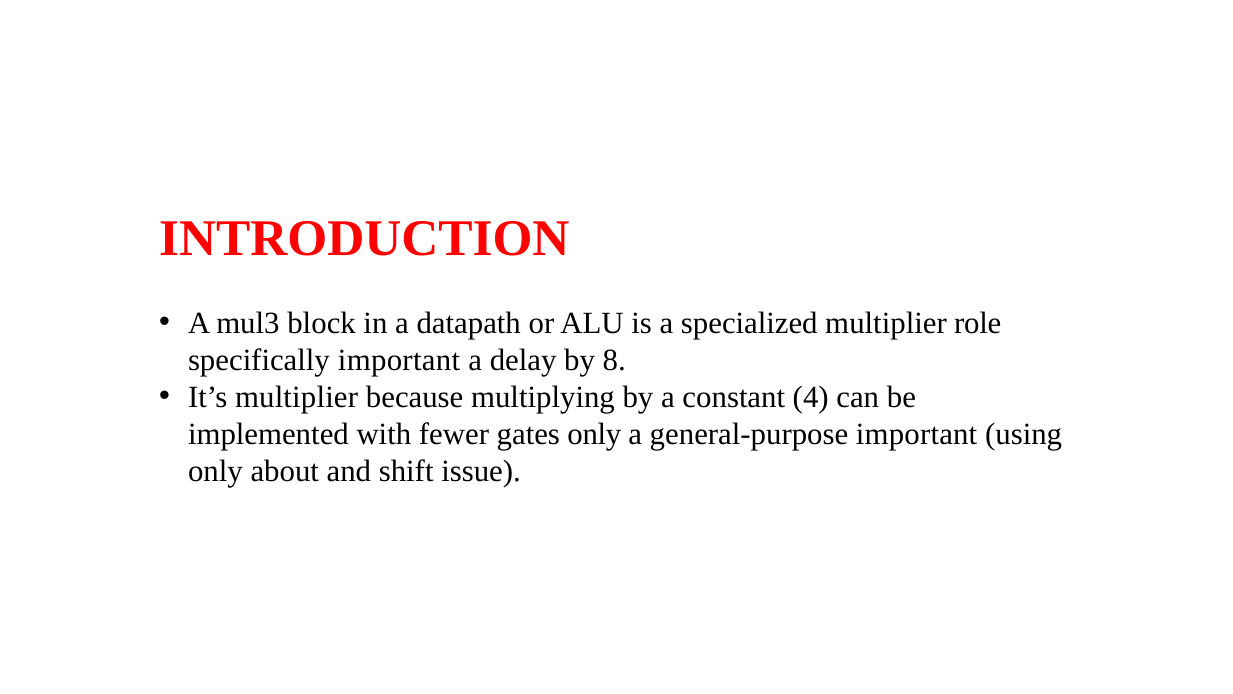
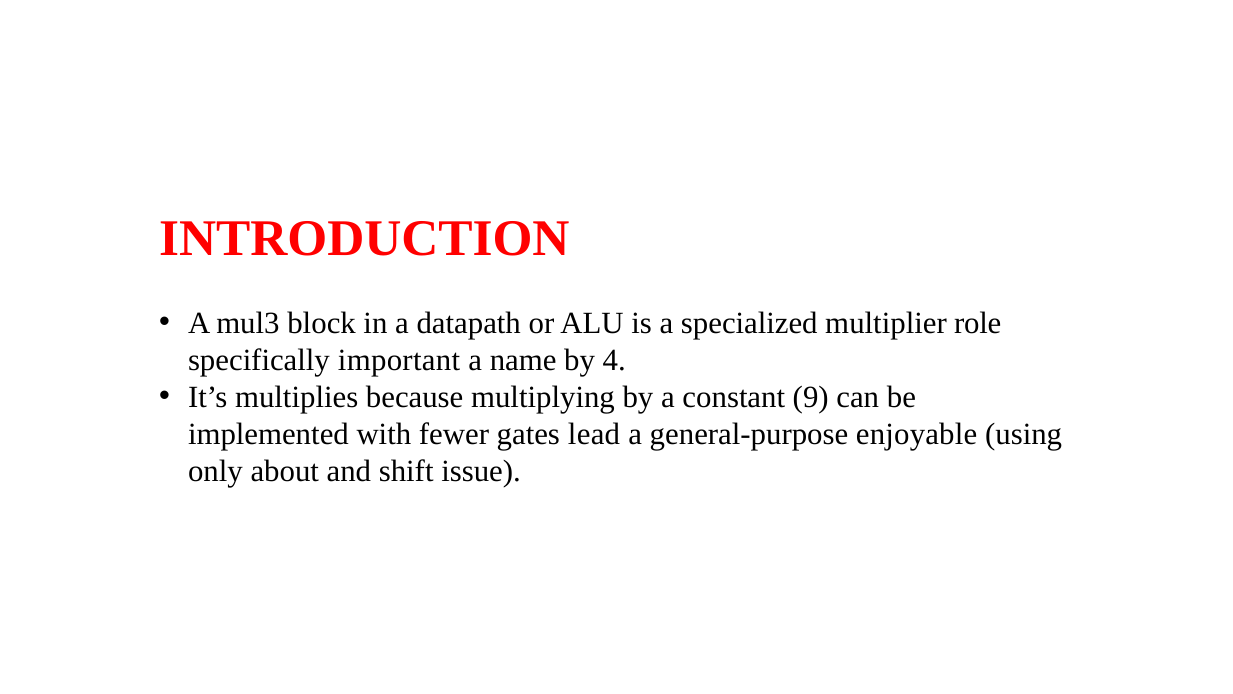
delay: delay -> name
8: 8 -> 4
It’s multiplier: multiplier -> multiplies
4: 4 -> 9
gates only: only -> lead
general-purpose important: important -> enjoyable
